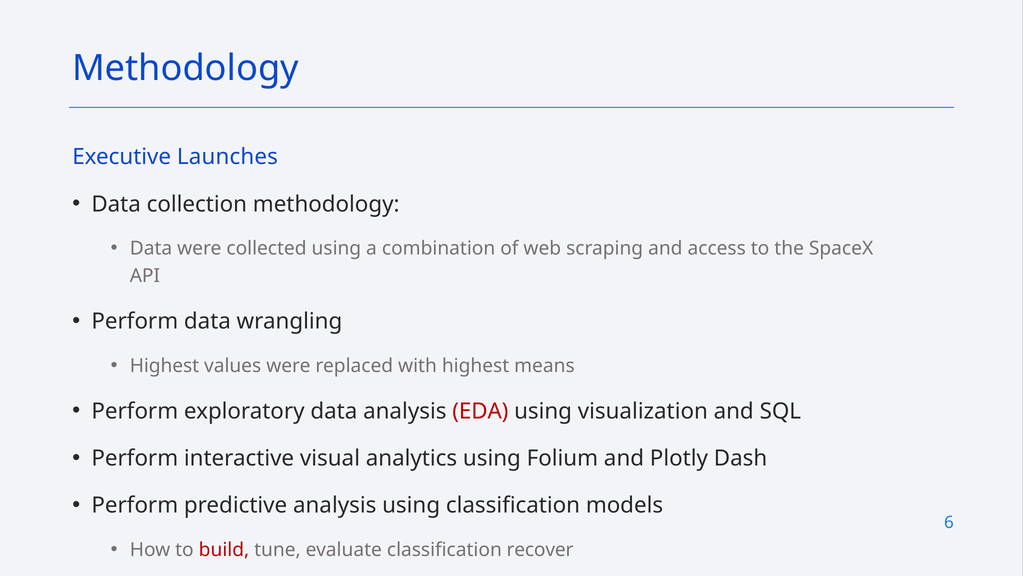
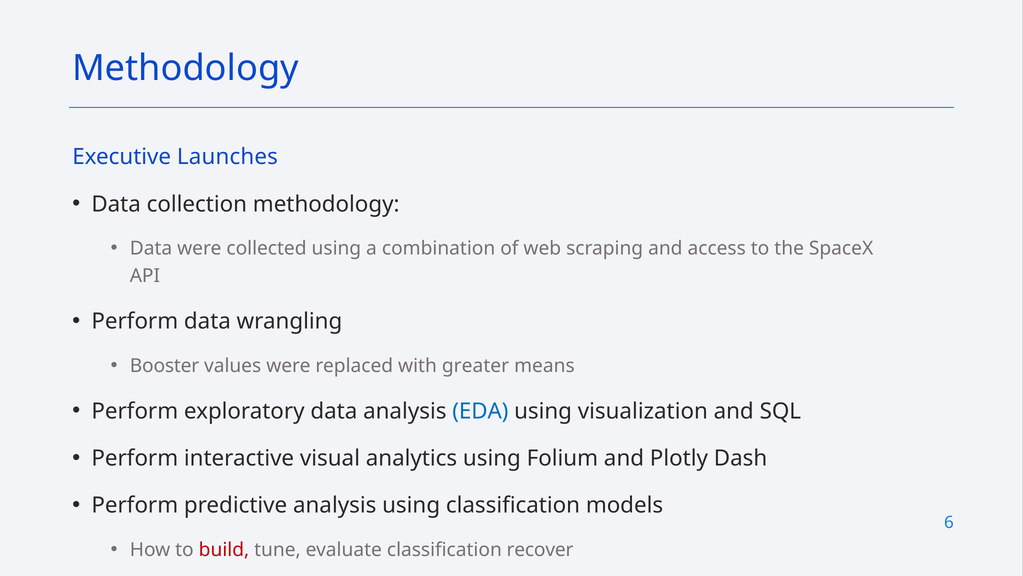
Highest at (164, 365): Highest -> Booster
with highest: highest -> greater
EDA colour: red -> blue
